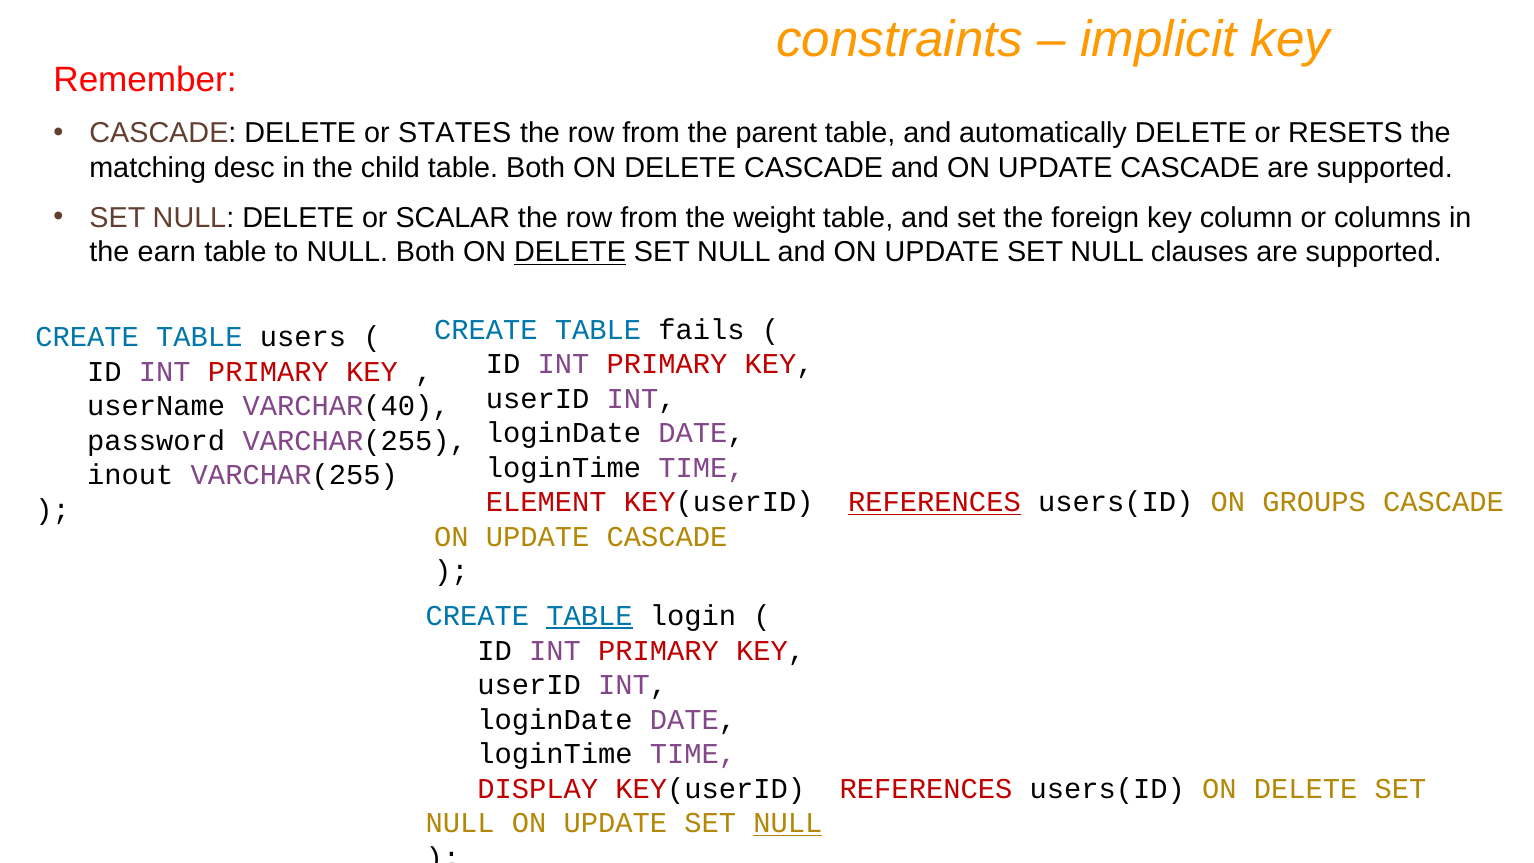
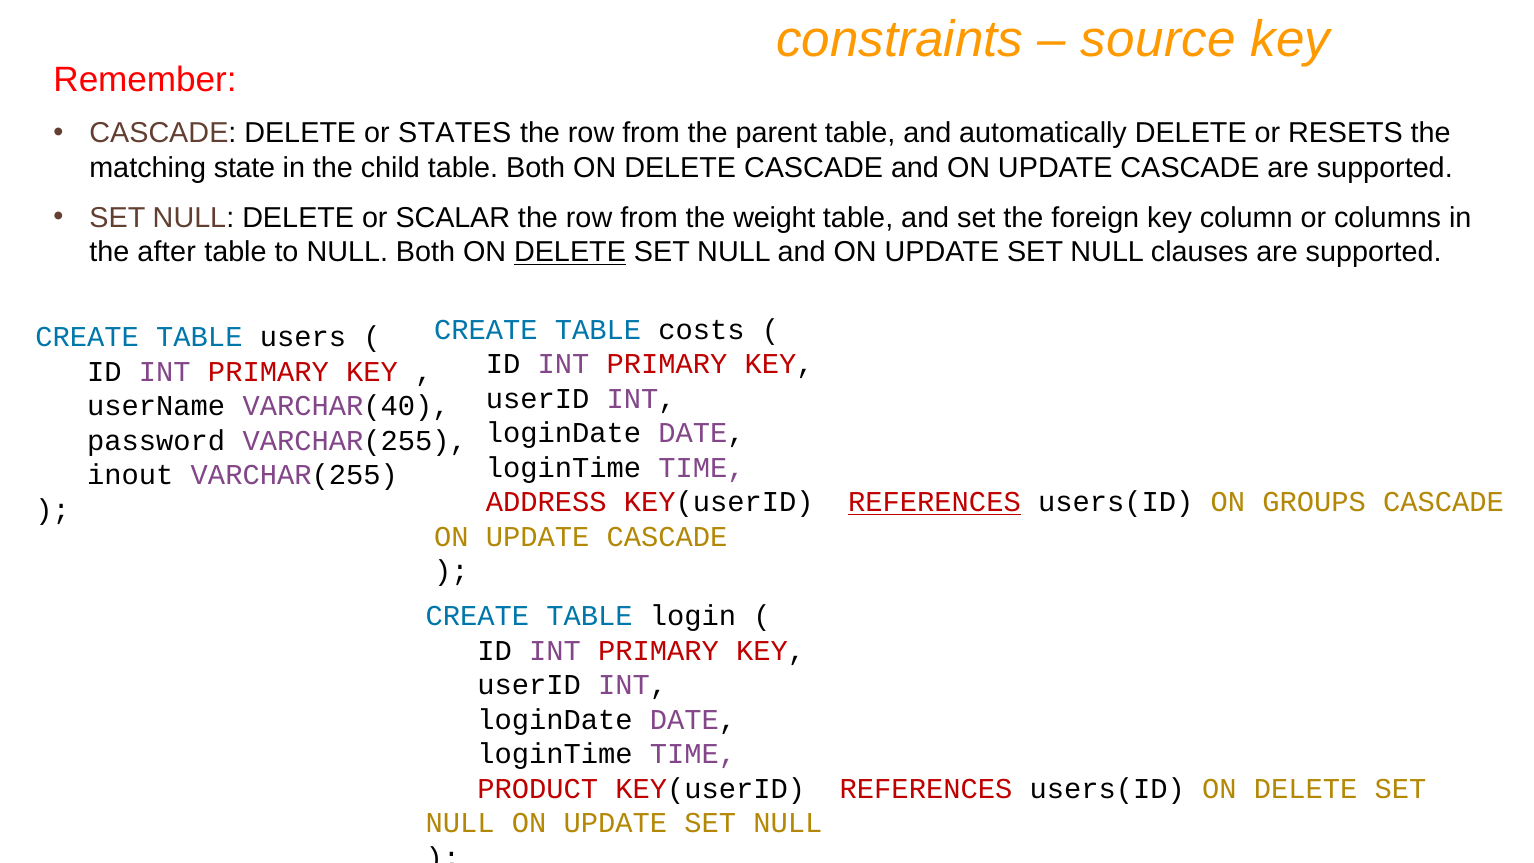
implicit: implicit -> source
desc: desc -> state
earn: earn -> after
fails: fails -> costs
ELEMENT: ELEMENT -> ADDRESS
TABLE at (589, 616) underline: present -> none
DISPLAY: DISPLAY -> PRODUCT
NULL at (788, 823) underline: present -> none
